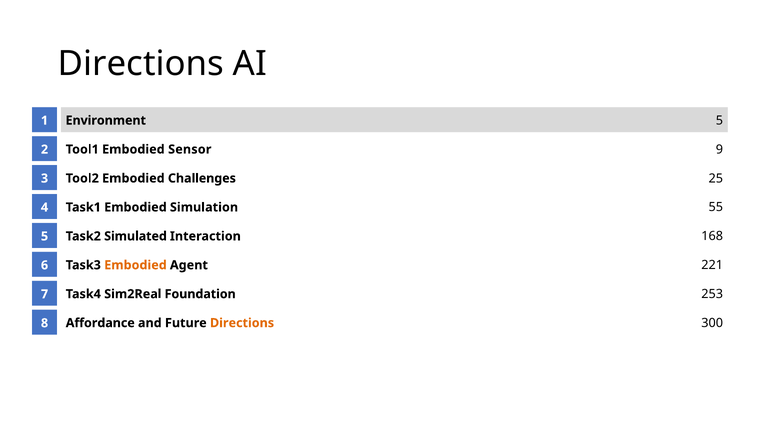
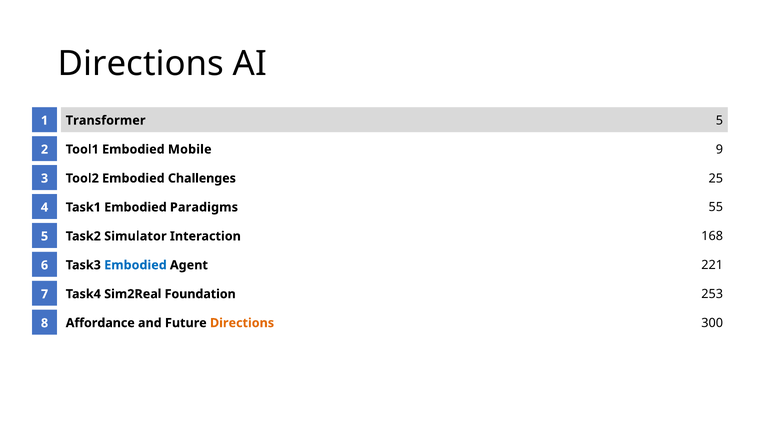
Environment: Environment -> Transformer
Sensor: Sensor -> Mobile
Simulation: Simulation -> Paradigms
Simulated: Simulated -> Simulator
Embodied at (135, 265) colour: orange -> blue
